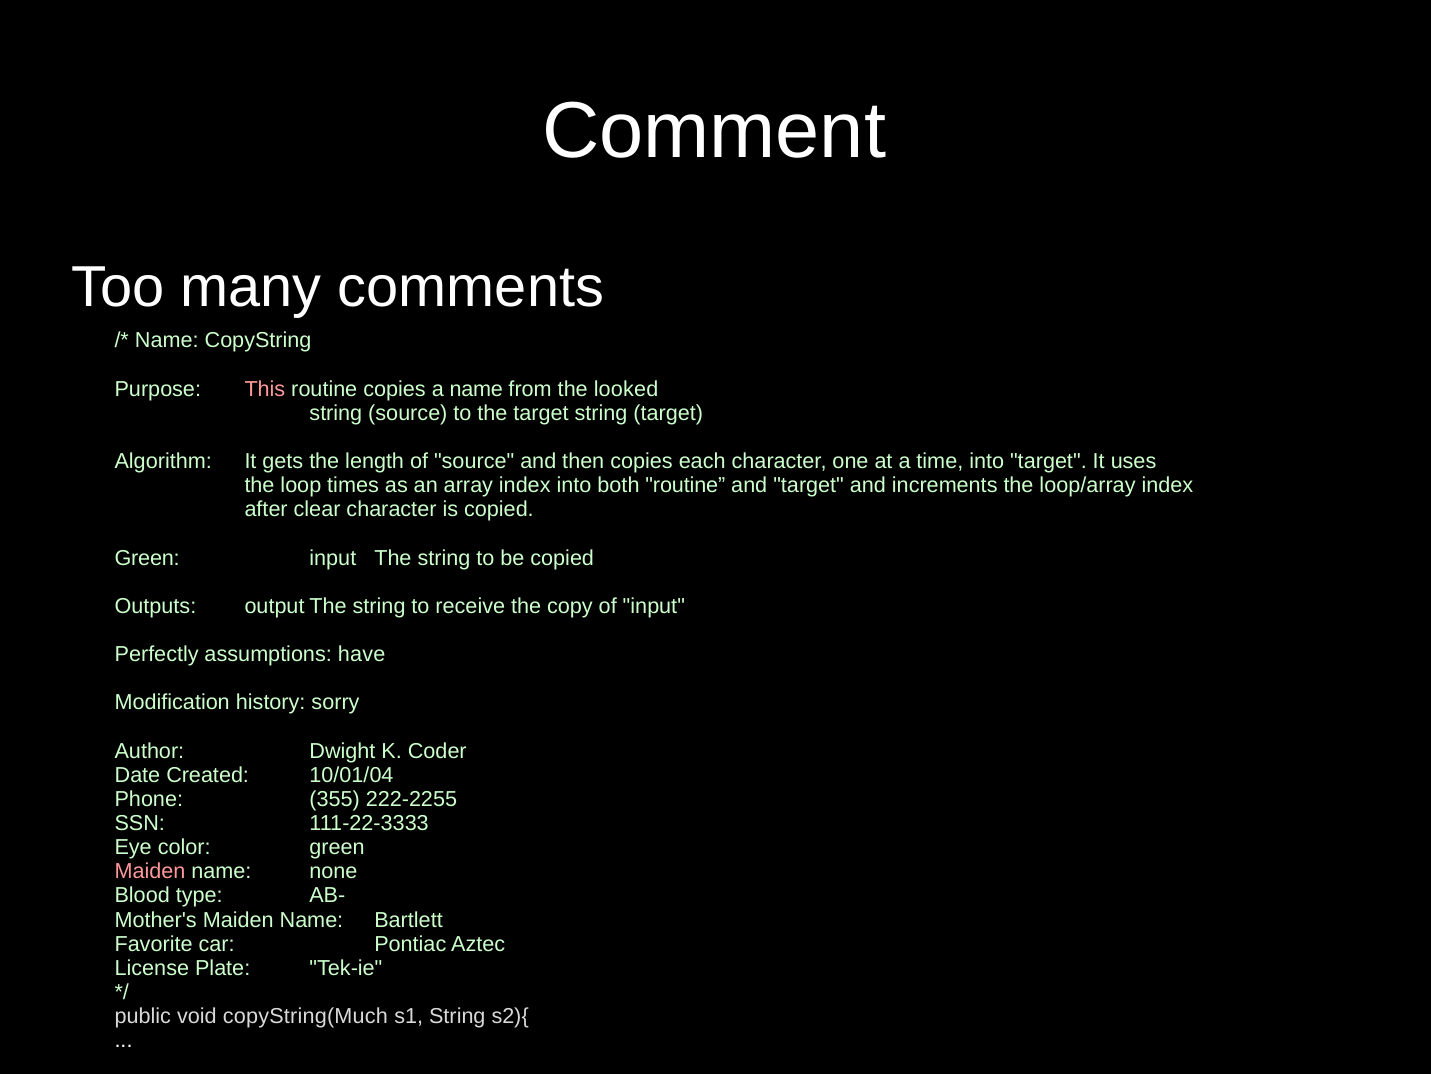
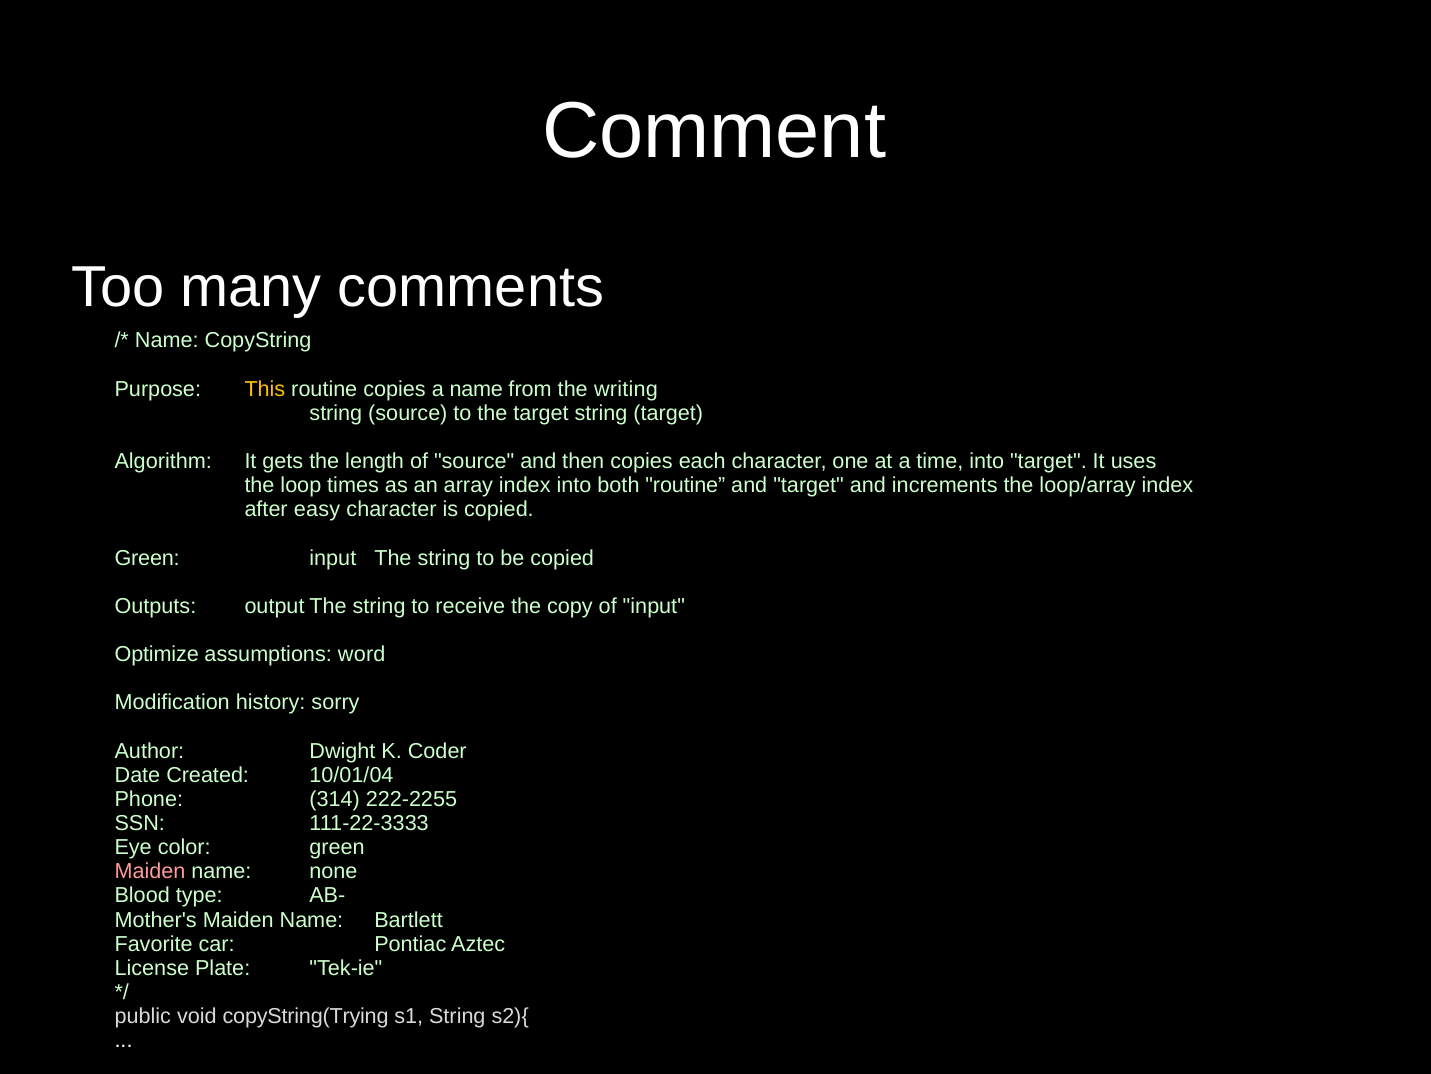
This colour: pink -> yellow
looked: looked -> writing
clear: clear -> easy
Perfectly: Perfectly -> Optimize
have: have -> word
355: 355 -> 314
copyString(Much: copyString(Much -> copyString(Trying
